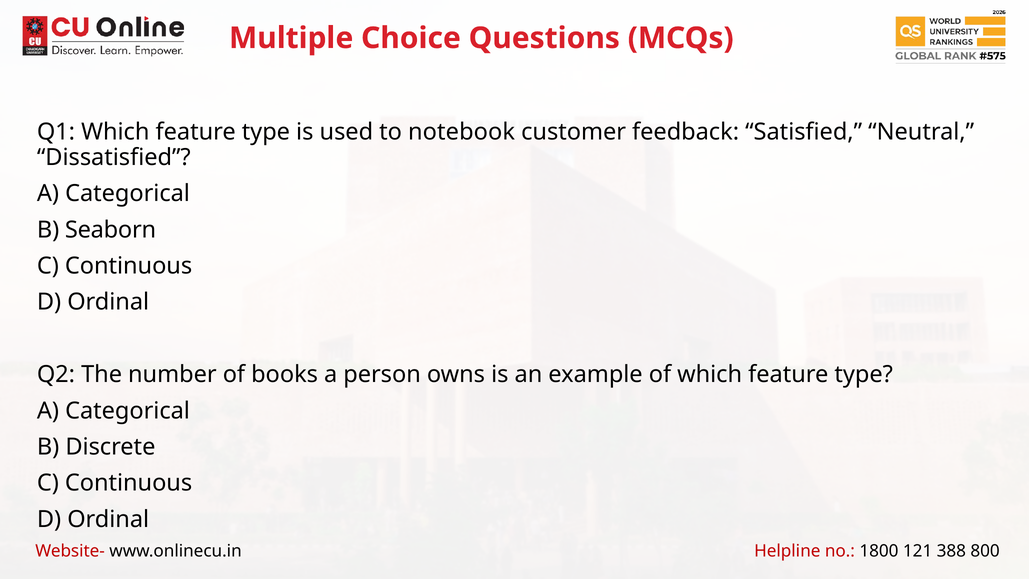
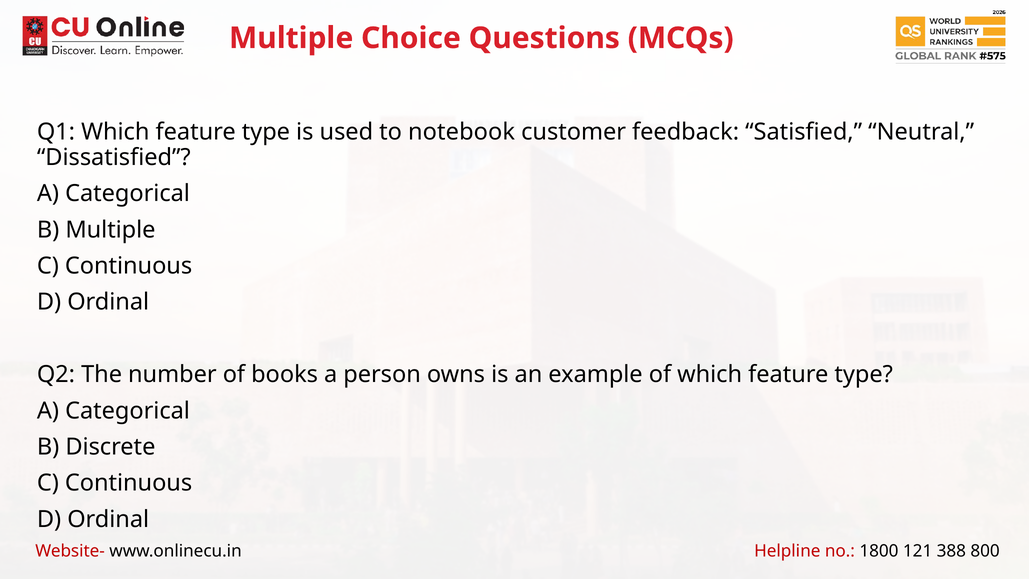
B Seaborn: Seaborn -> Multiple
